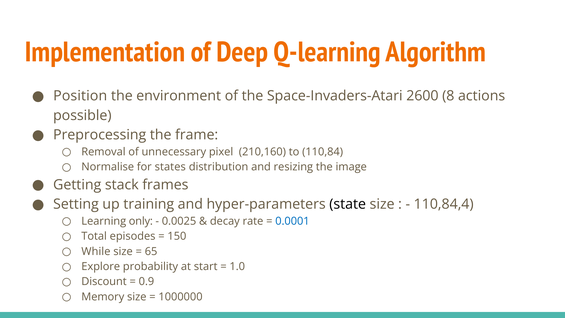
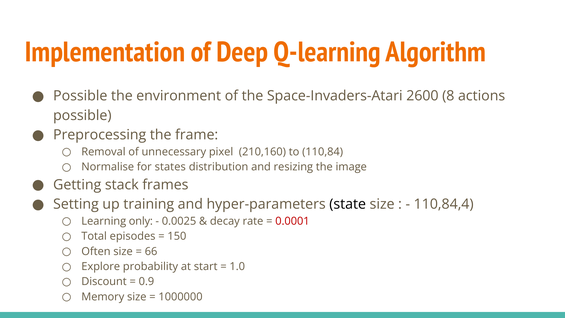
Position at (80, 96): Position -> Possible
0.0001 colour: blue -> red
While: While -> Often
65: 65 -> 66
